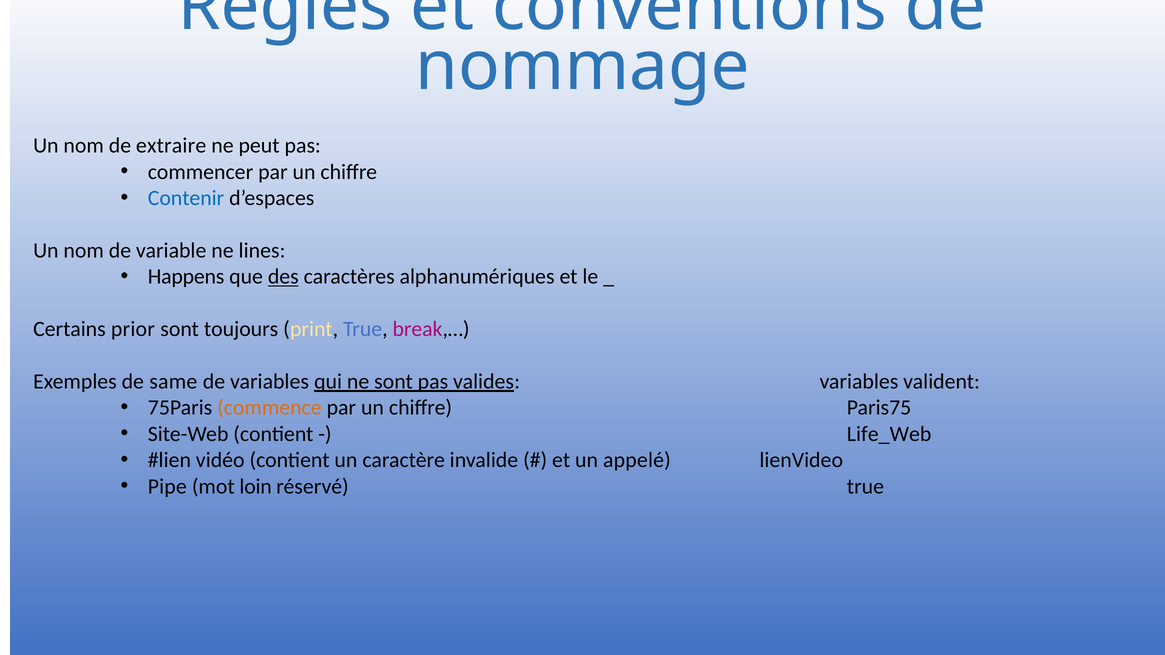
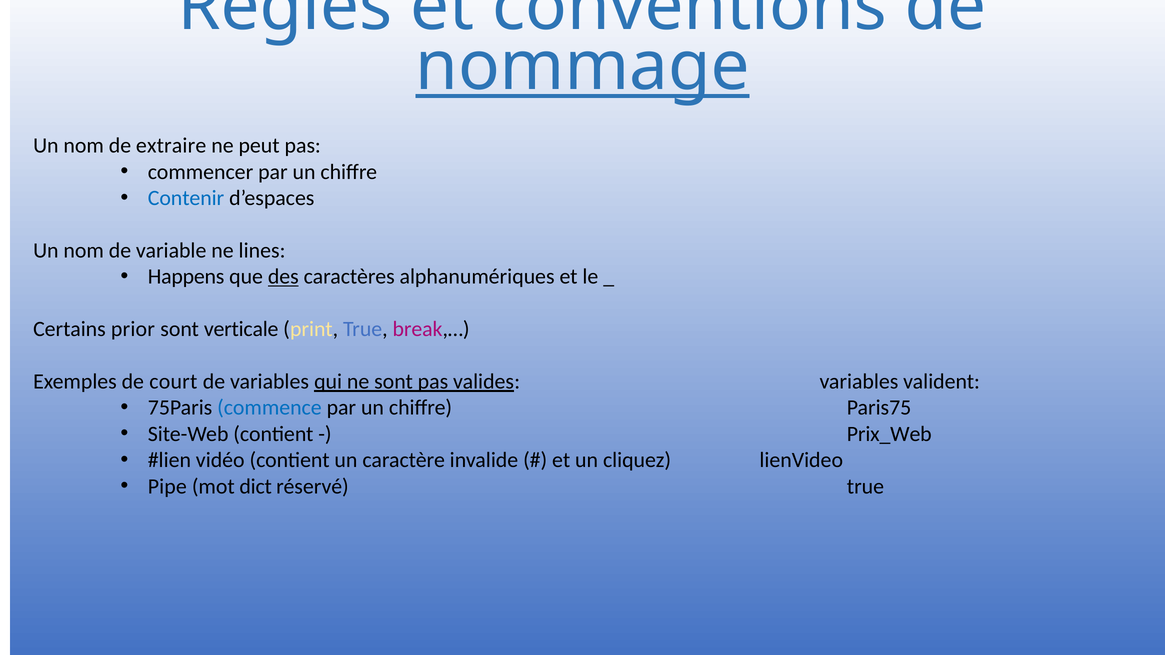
nommage underline: none -> present
toujours: toujours -> verticale
same: same -> court
commence colour: orange -> blue
Life_Web: Life_Web -> Prix_Web
appelé: appelé -> cliquez
loin: loin -> dict
